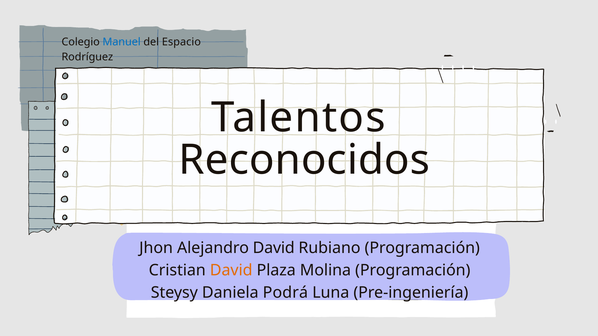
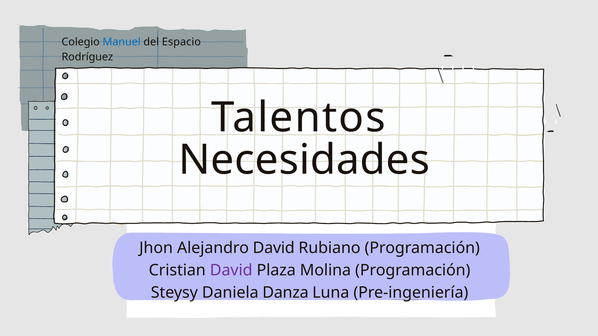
Reconocidos: Reconocidos -> Necesidades
David at (231, 270) colour: orange -> purple
Podrá: Podrá -> Danza
